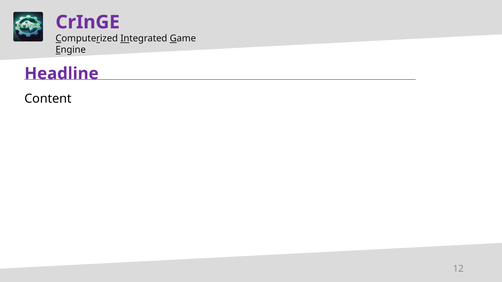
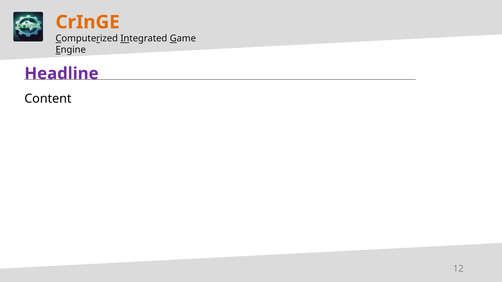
CrInGE colour: purple -> orange
